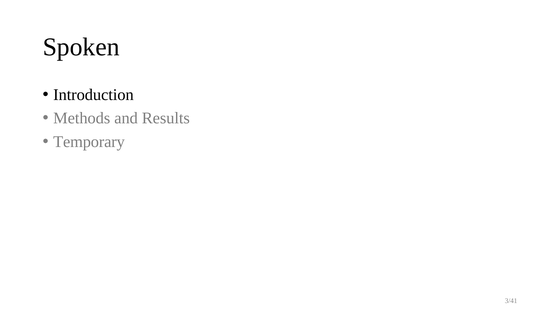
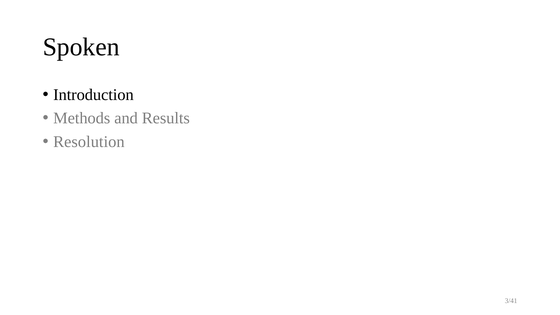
Temporary: Temporary -> Resolution
